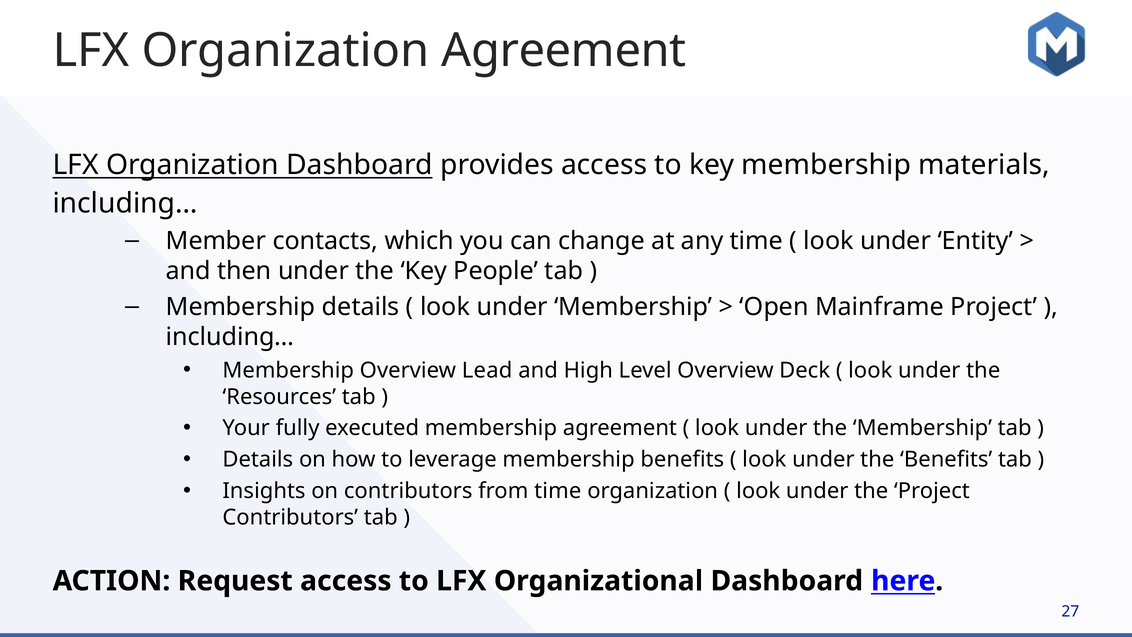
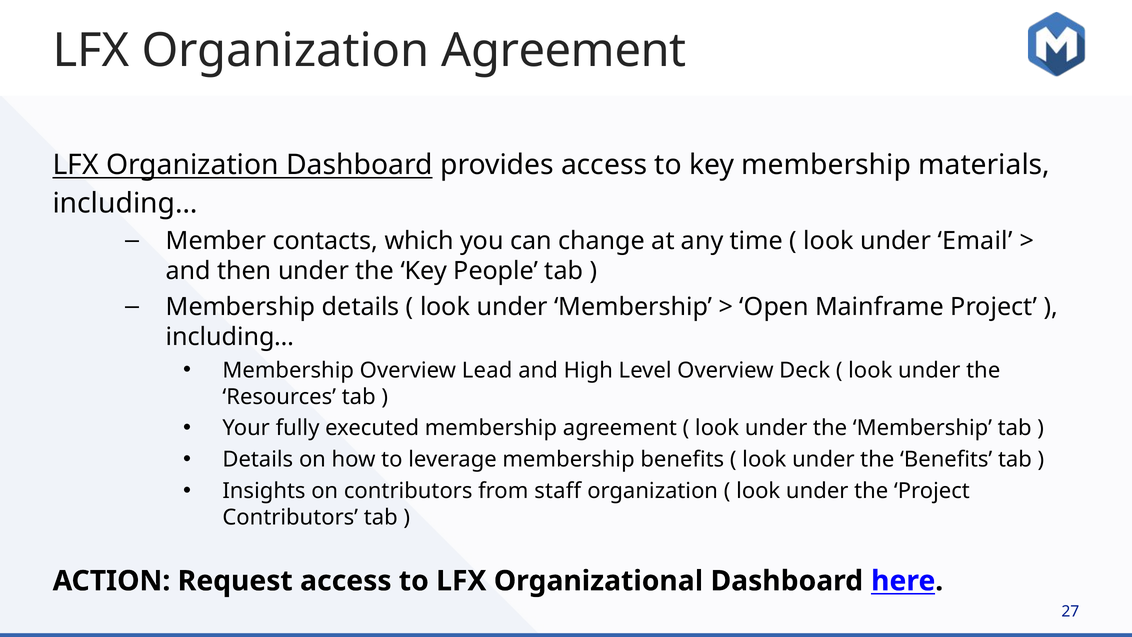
Entity: Entity -> Email
from time: time -> staff
